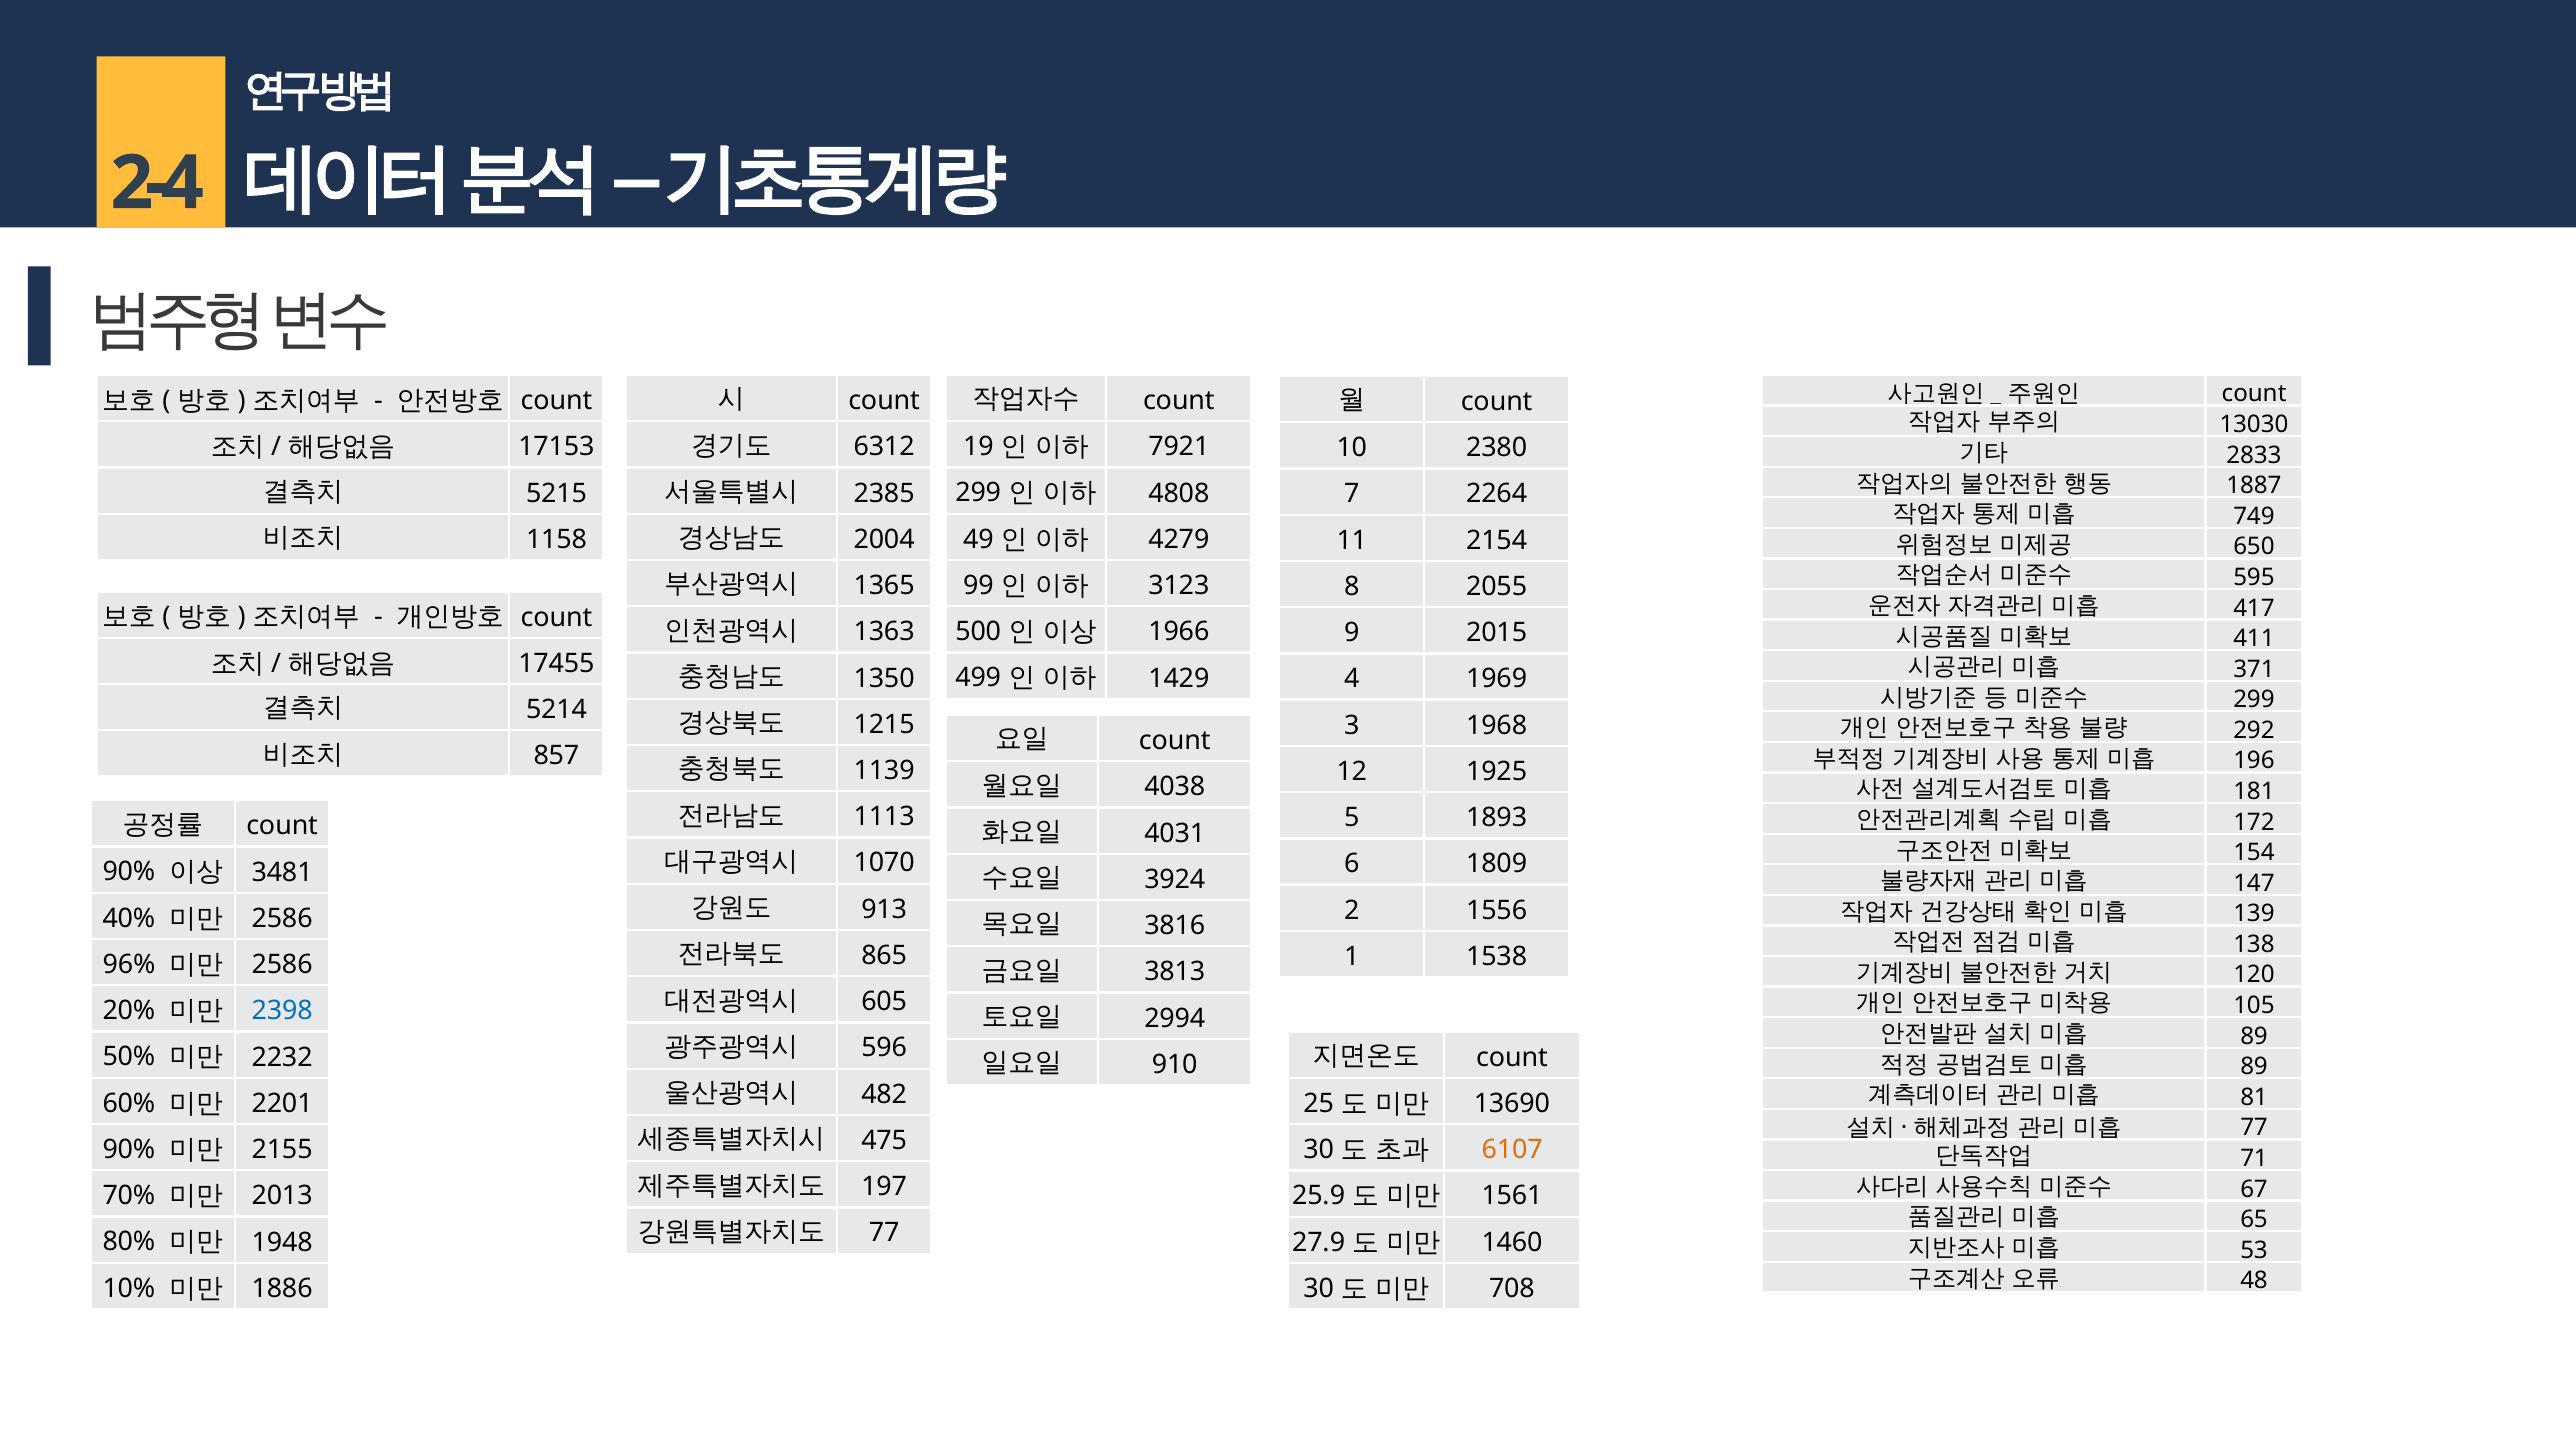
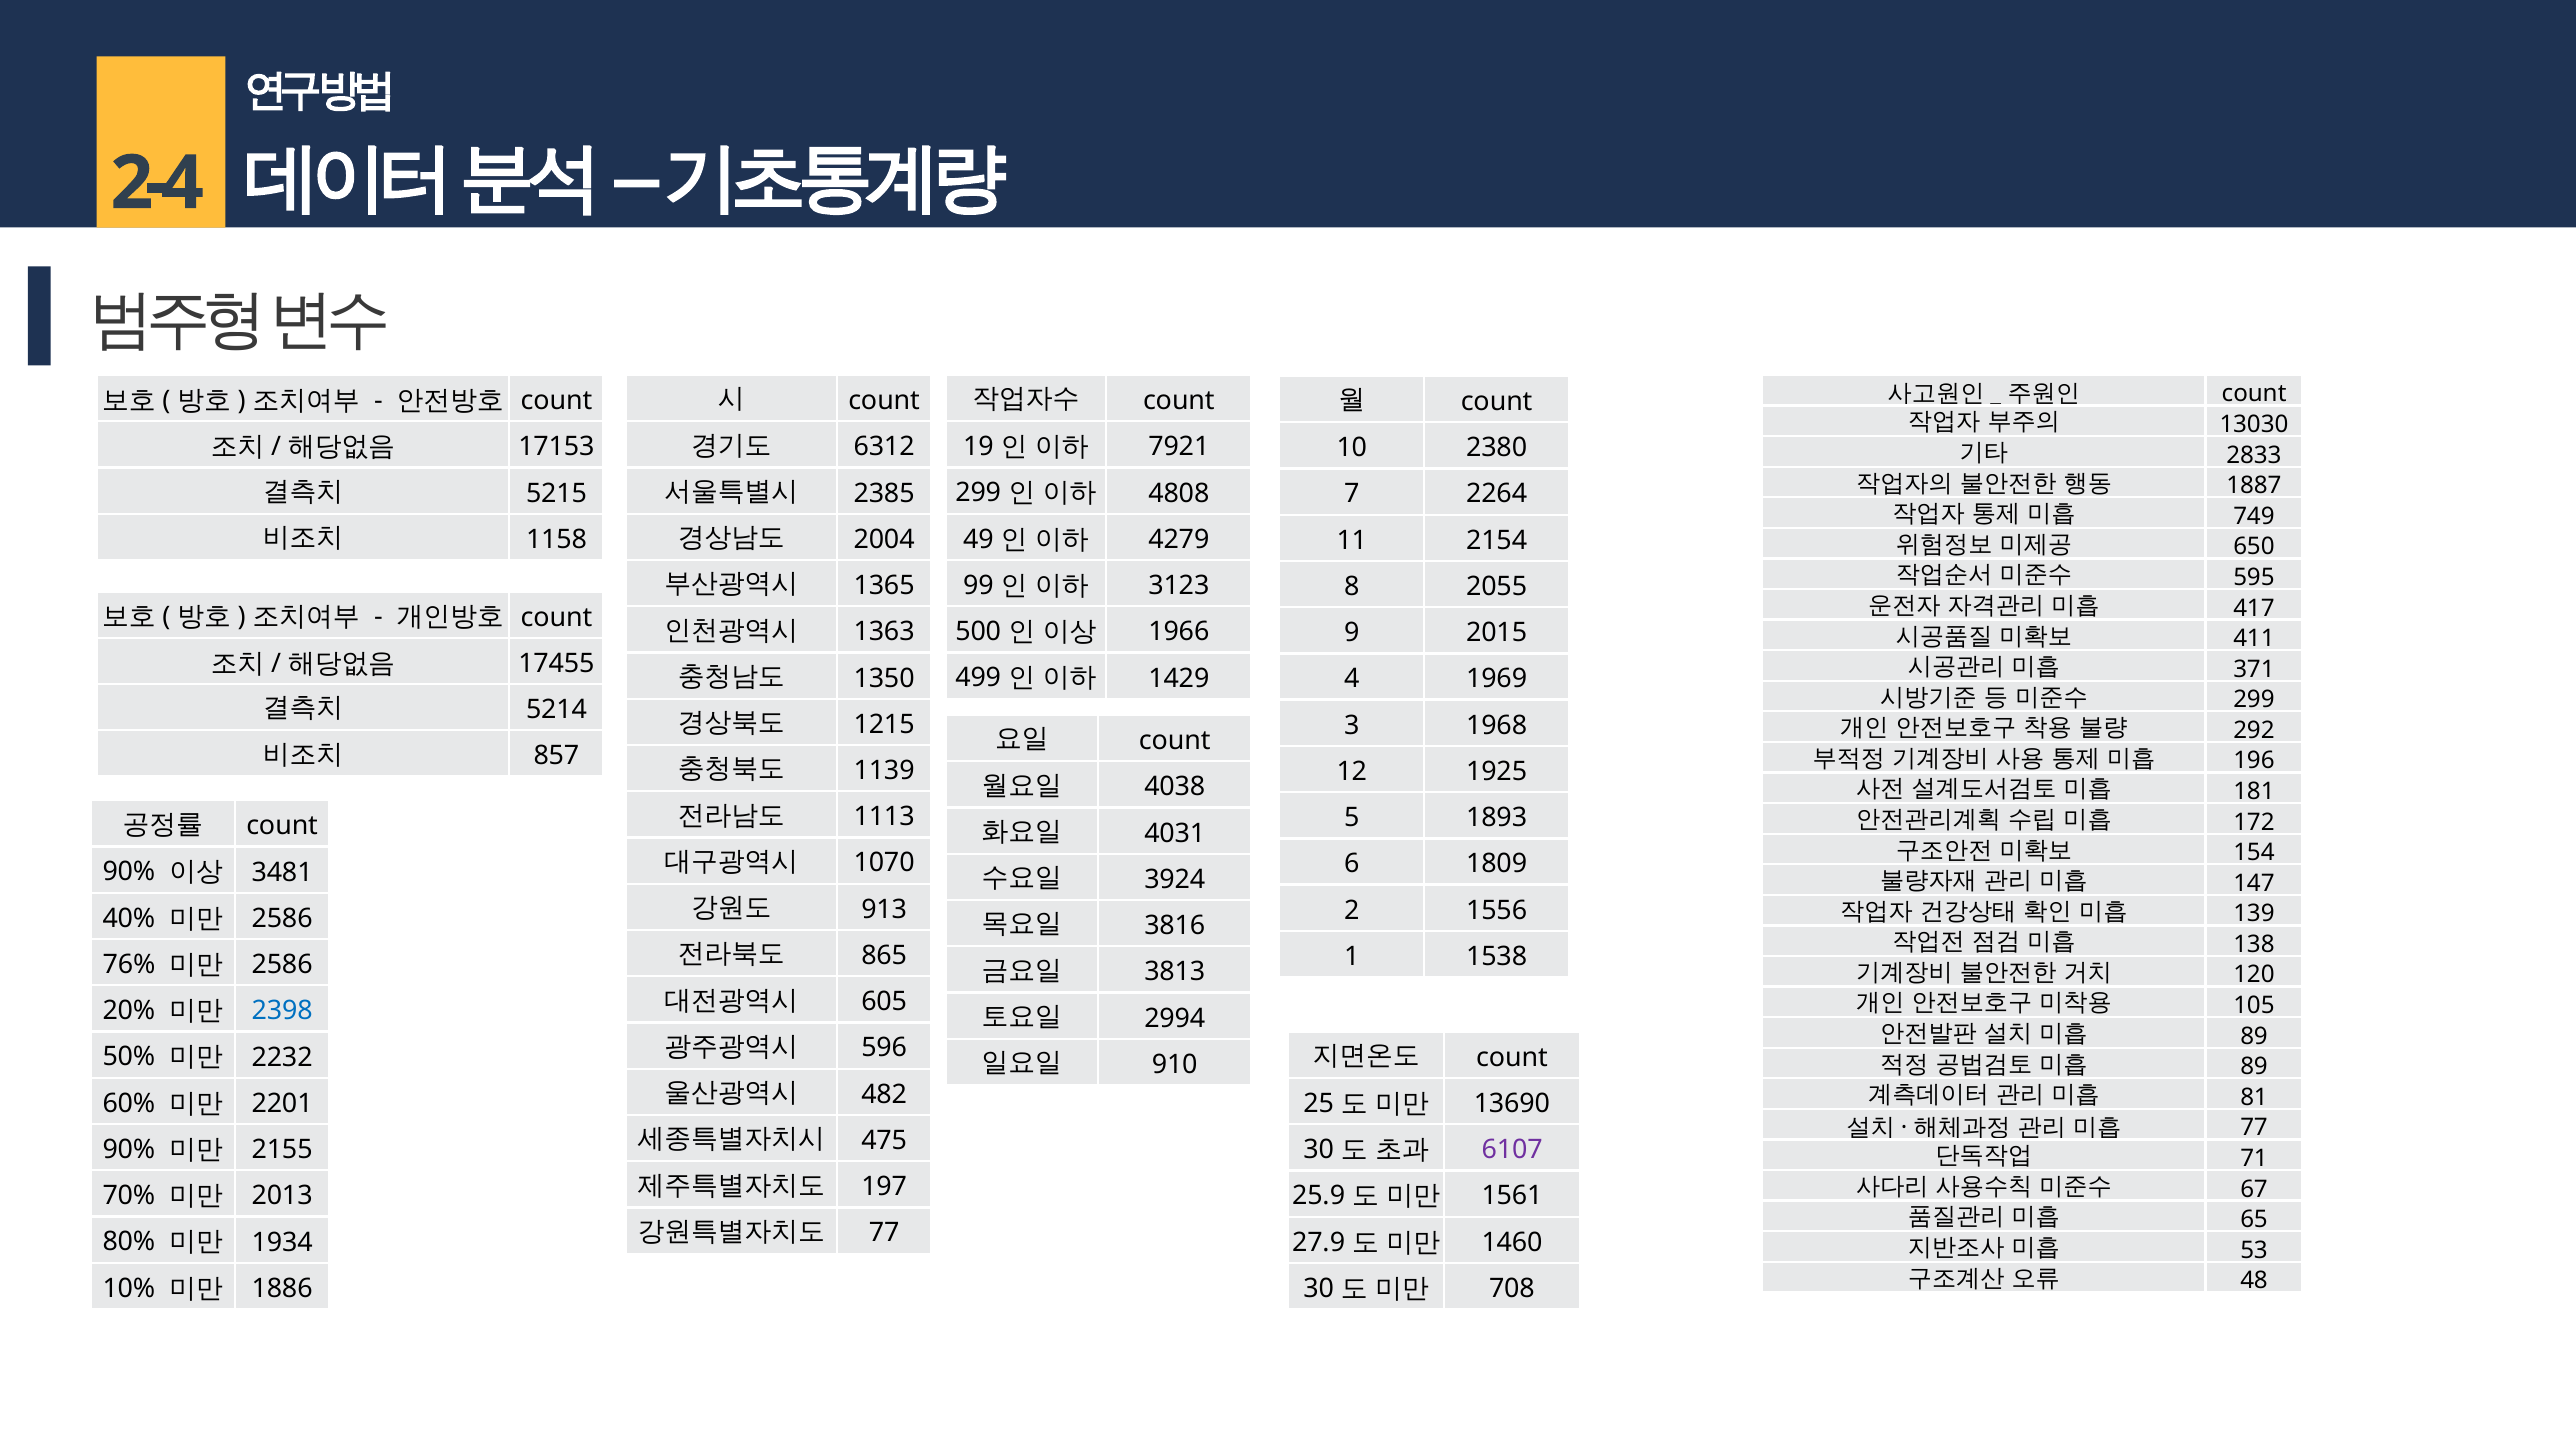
96%: 96% -> 76%
6107 colour: orange -> purple
1948: 1948 -> 1934
